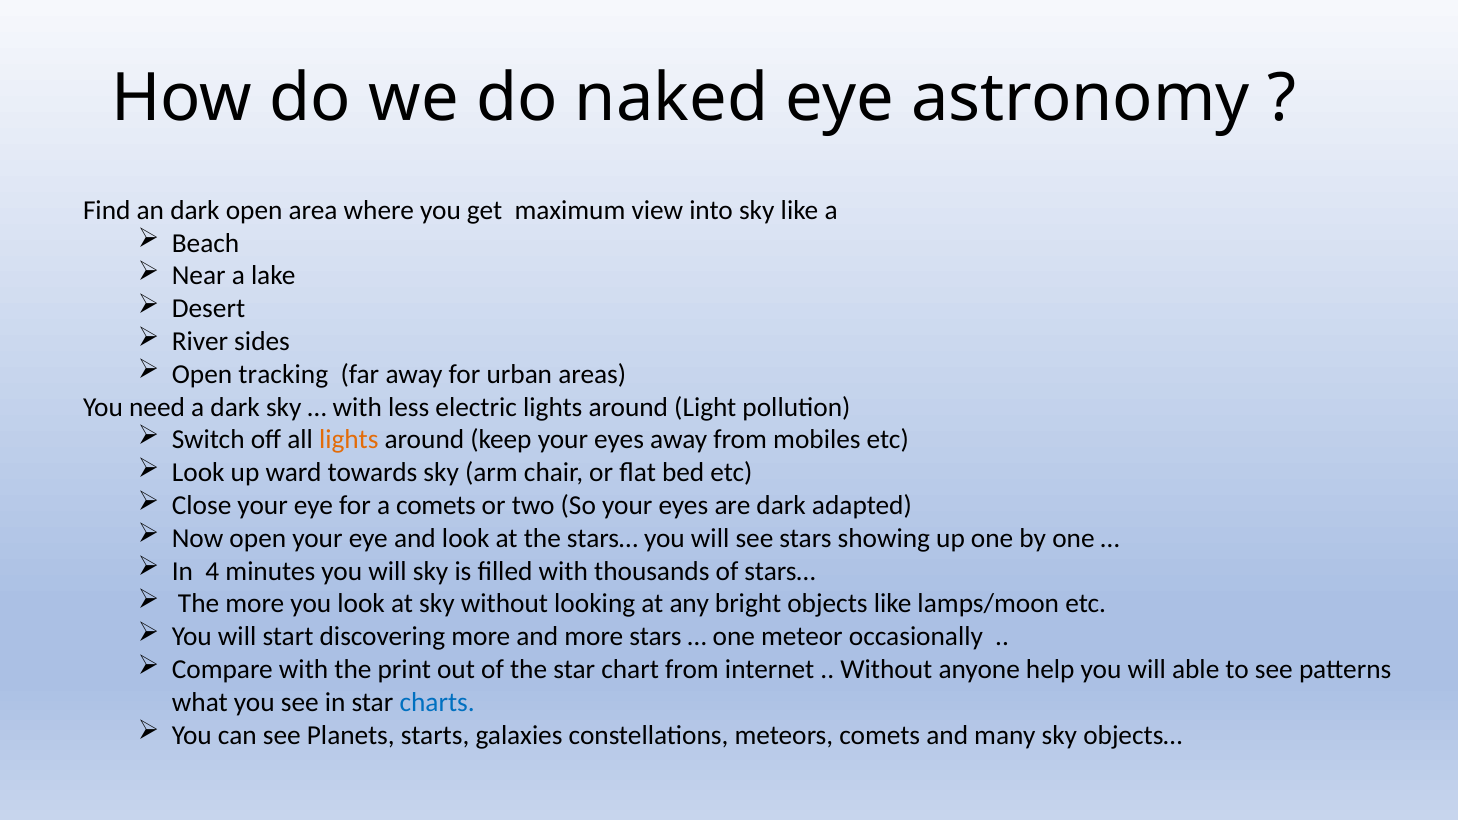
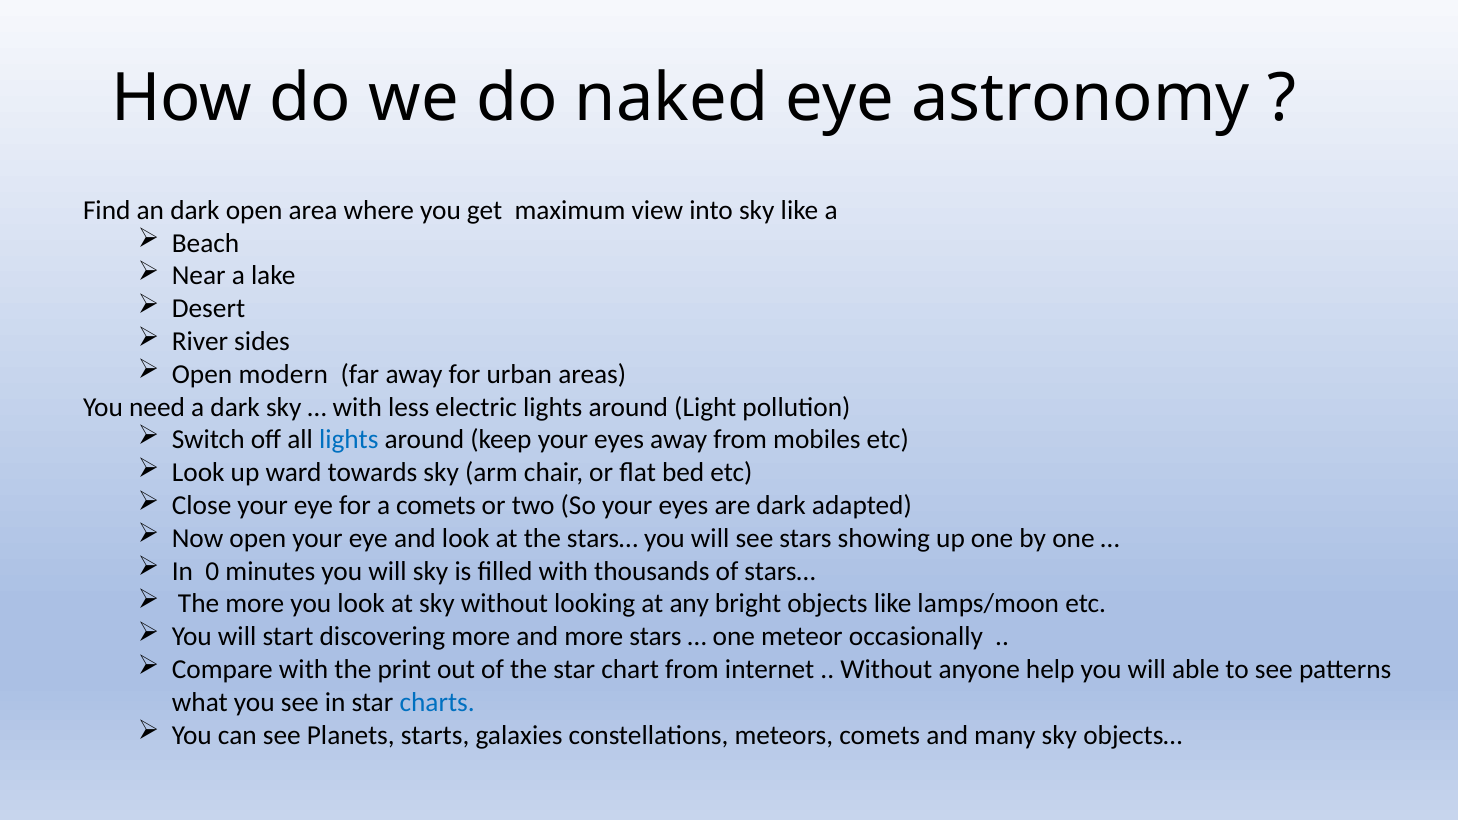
tracking: tracking -> modern
lights at (349, 440) colour: orange -> blue
4: 4 -> 0
